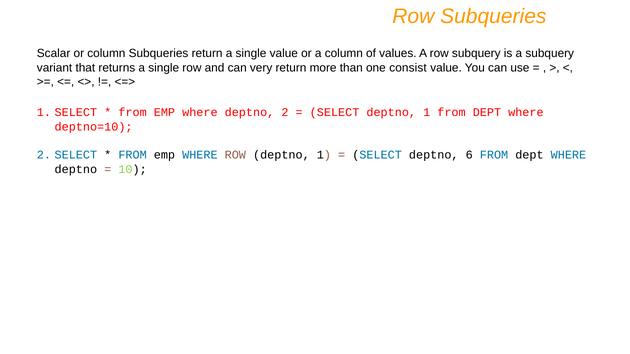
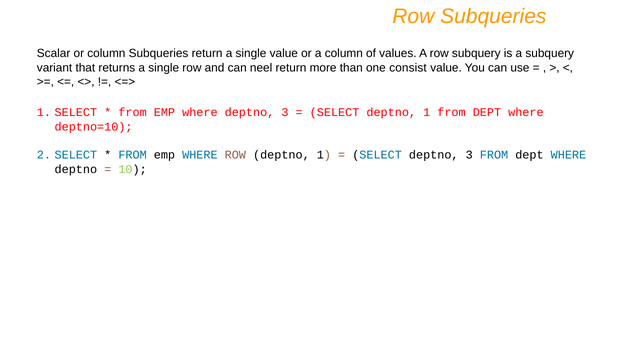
very: very -> neel
where deptno 2: 2 -> 3
SELECT deptno 6: 6 -> 3
